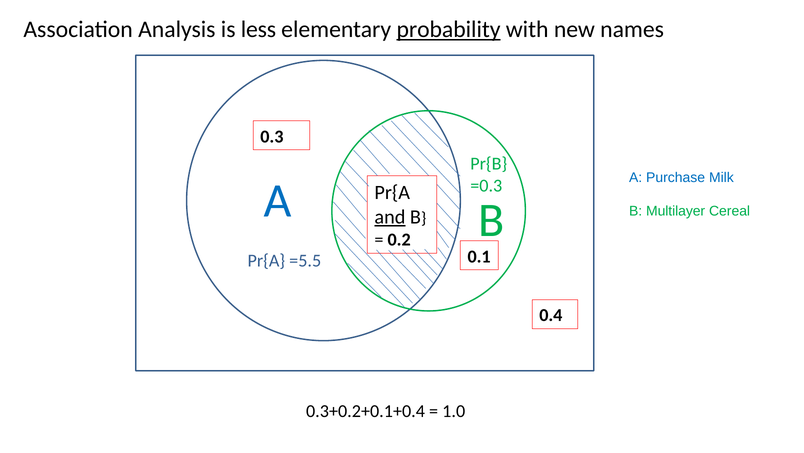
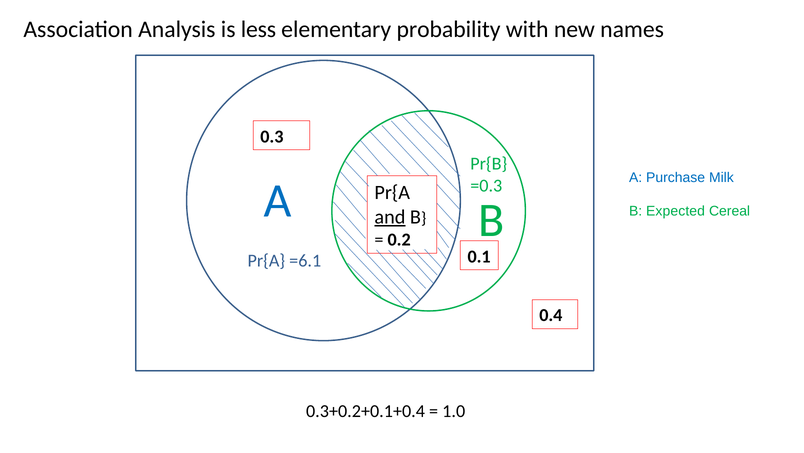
probability underline: present -> none
Multilayer: Multilayer -> Expected
=5.5: =5.5 -> =6.1
